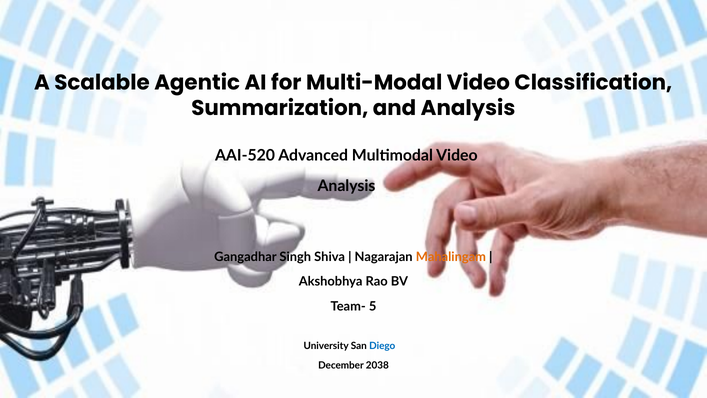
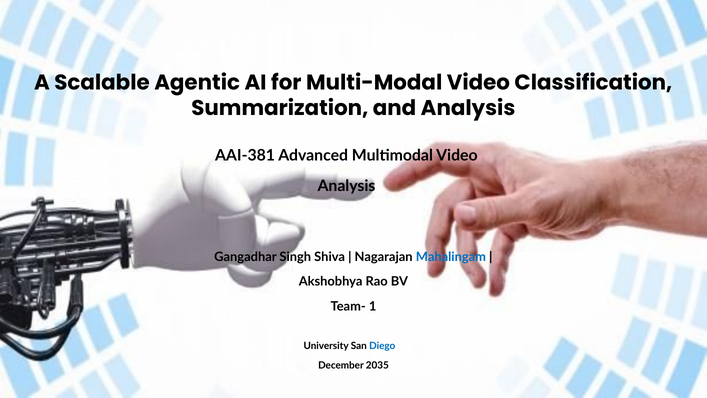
AAI-520: AAI-520 -> AAI-381
Mahalingam colour: orange -> blue
5: 5 -> 1
2038: 2038 -> 2035
